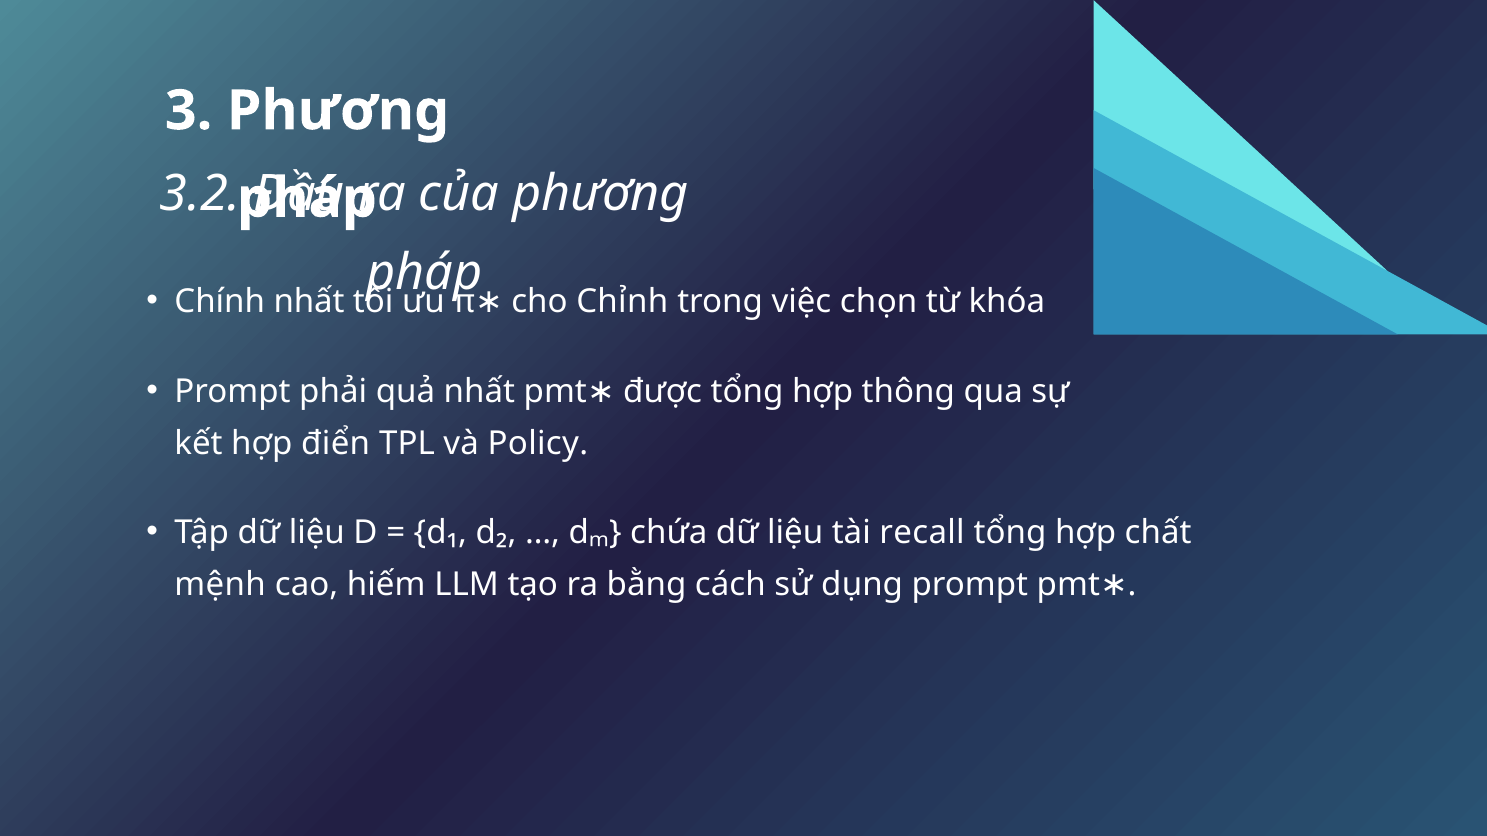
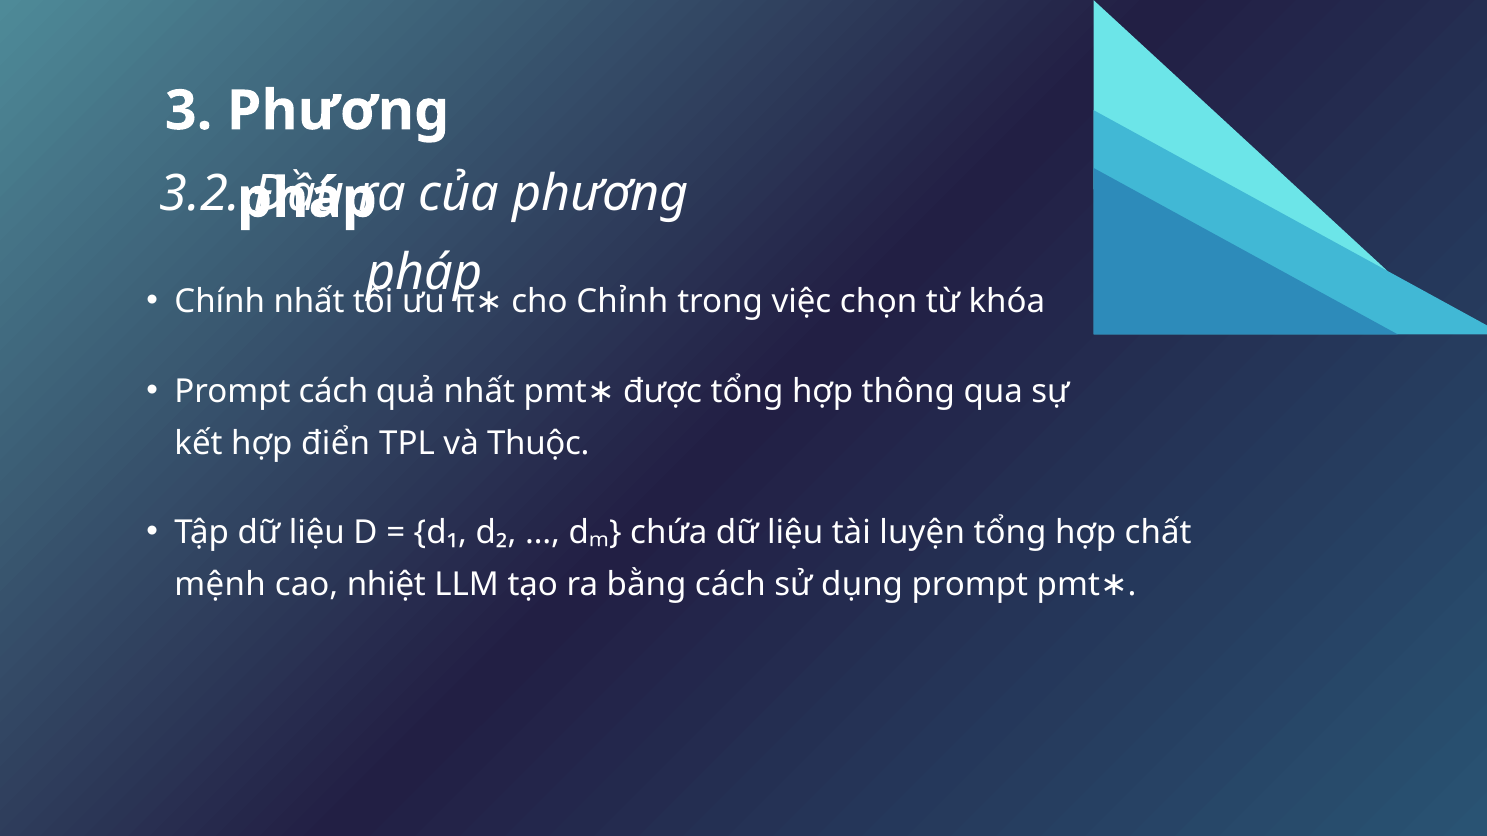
Prompt phải: phải -> cách
Policy: Policy -> Thuộc
recall: recall -> luyện
hiếm: hiếm -> nhiệt
